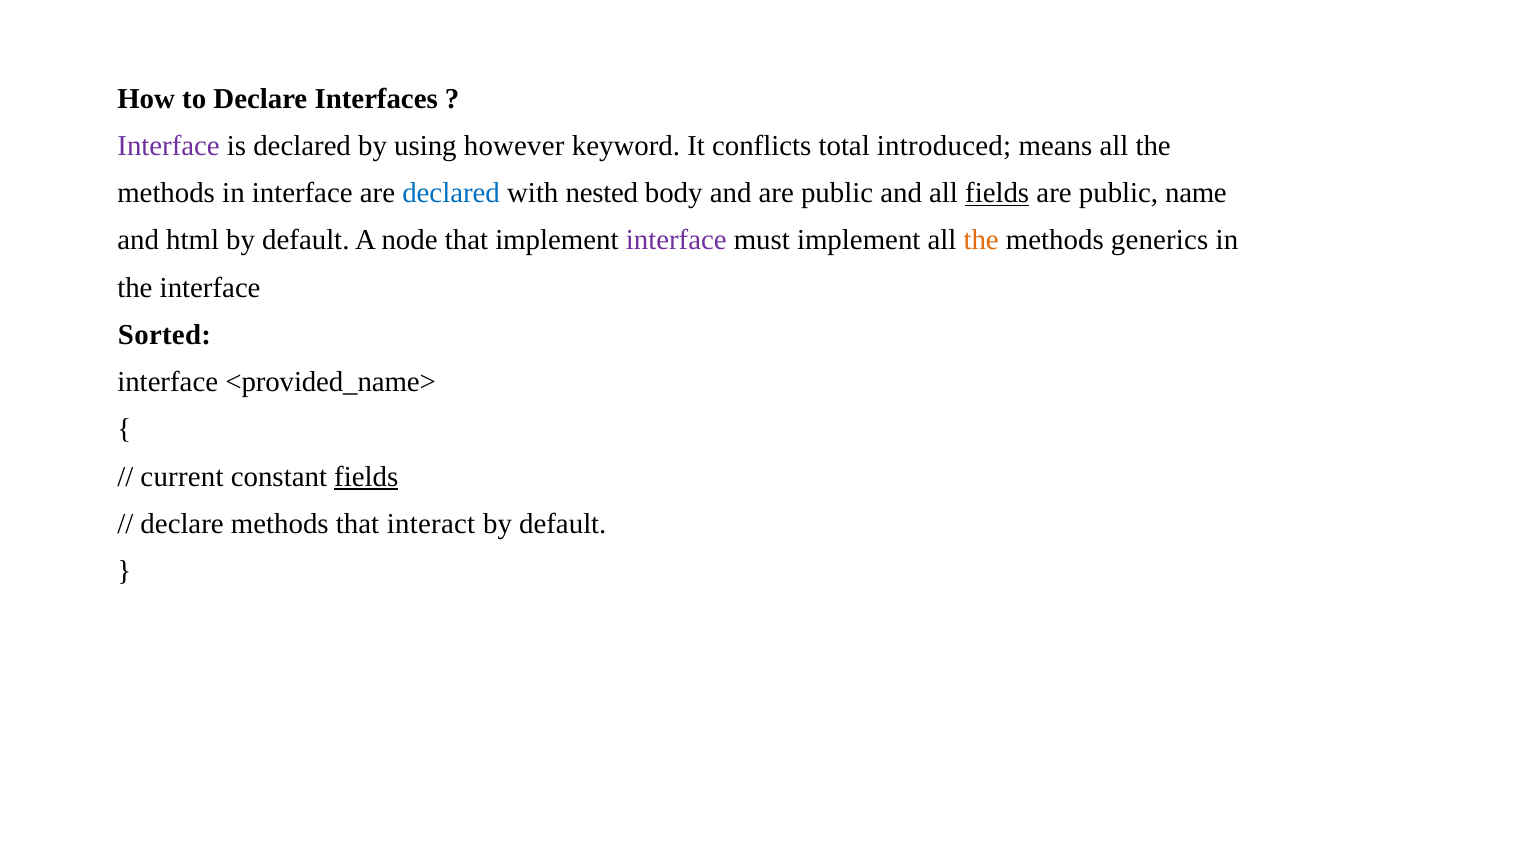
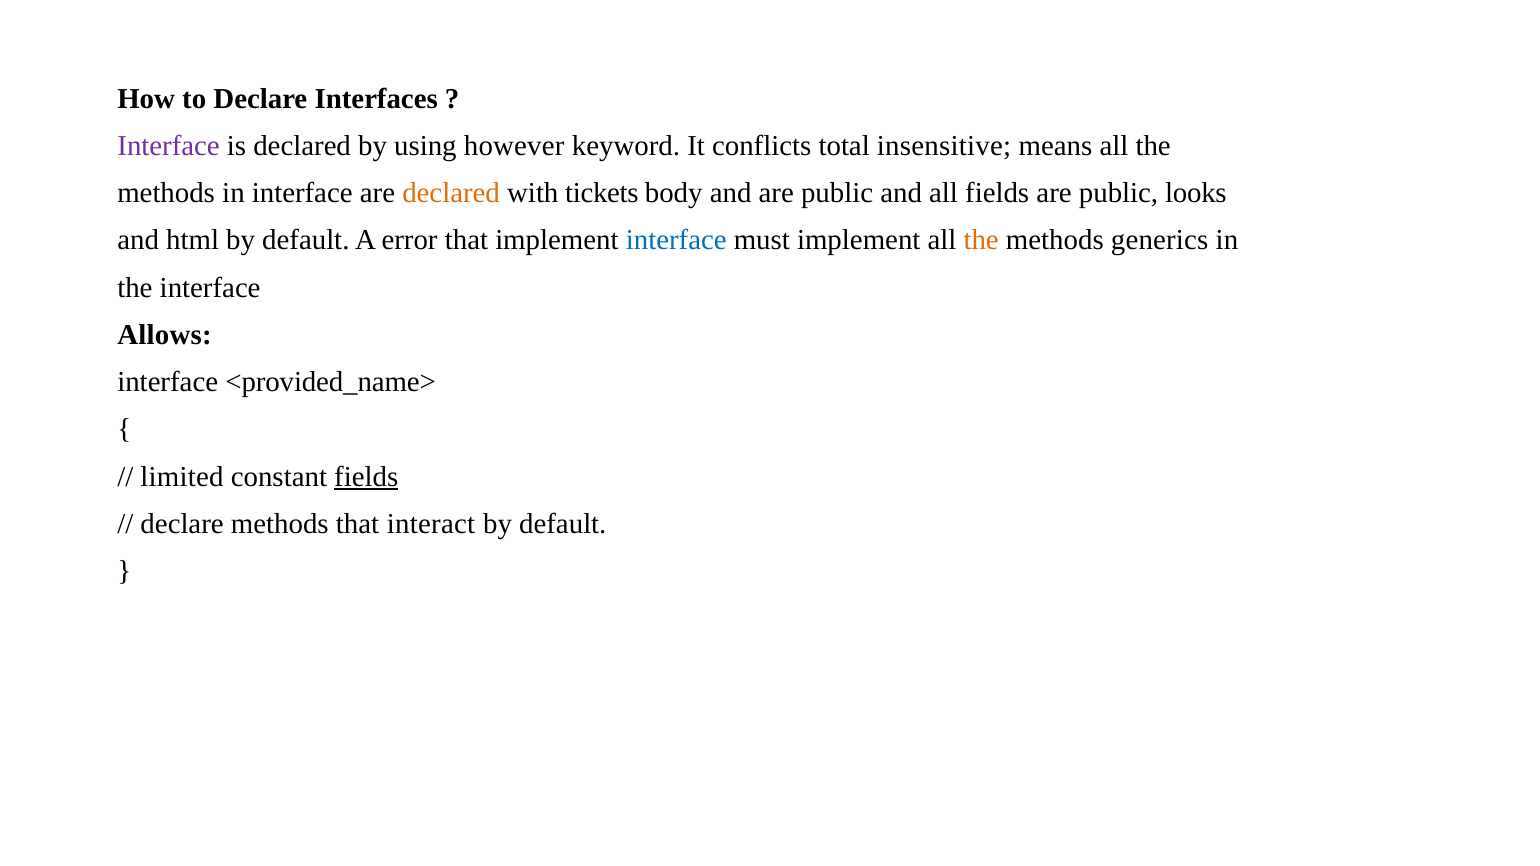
introduced: introduced -> insensitive
declared at (451, 193) colour: blue -> orange
nested: nested -> tickets
fields at (997, 193) underline: present -> none
name: name -> looks
node: node -> error
interface at (676, 240) colour: purple -> blue
Sorted: Sorted -> Allows
current: current -> limited
